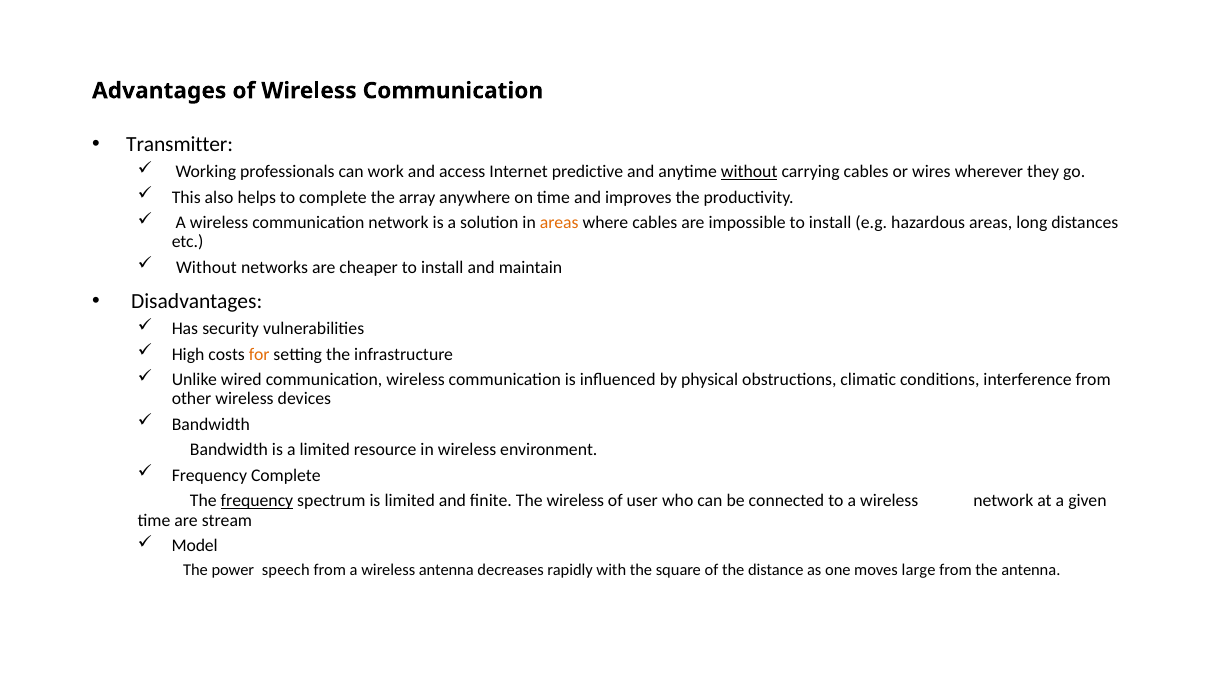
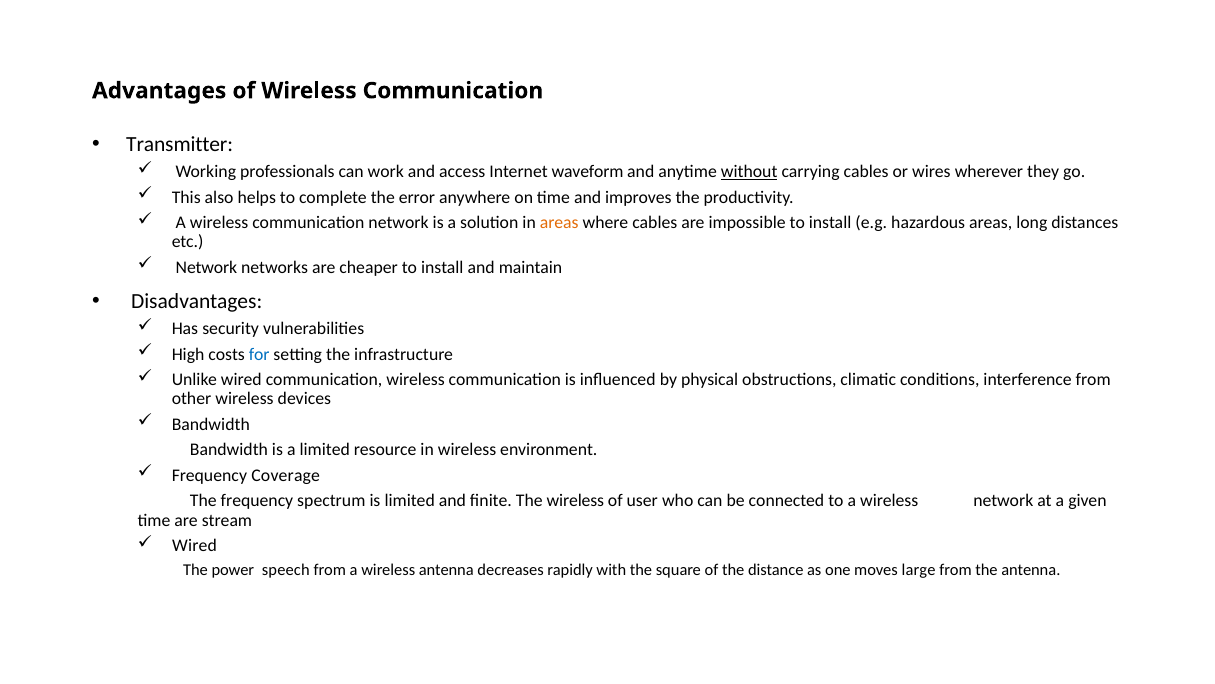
predictive: predictive -> waveform
array: array -> error
Without at (206, 267): Without -> Network
for colour: orange -> blue
Frequency Complete: Complete -> Coverage
frequency at (257, 501) underline: present -> none
Model at (195, 545): Model -> Wired
